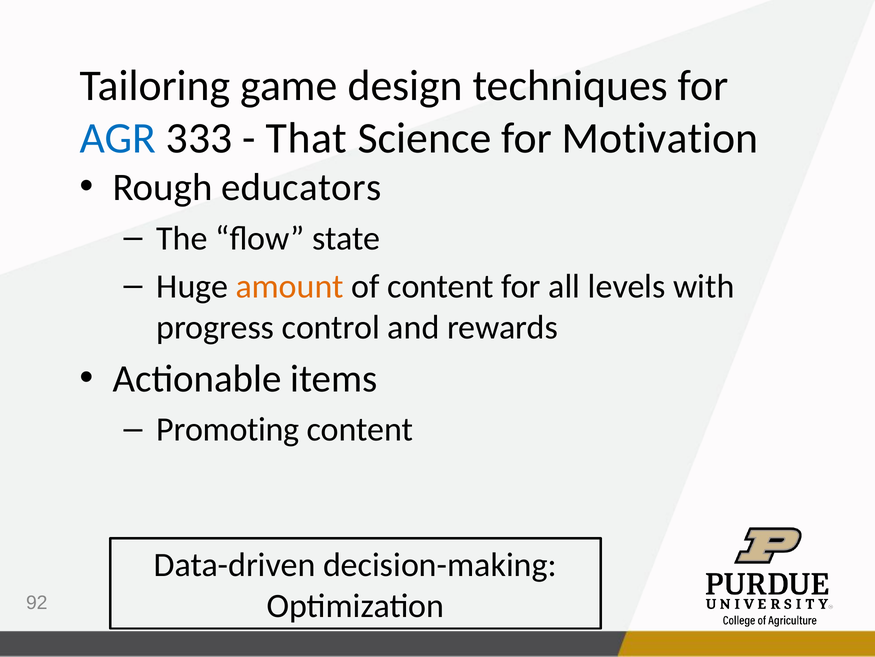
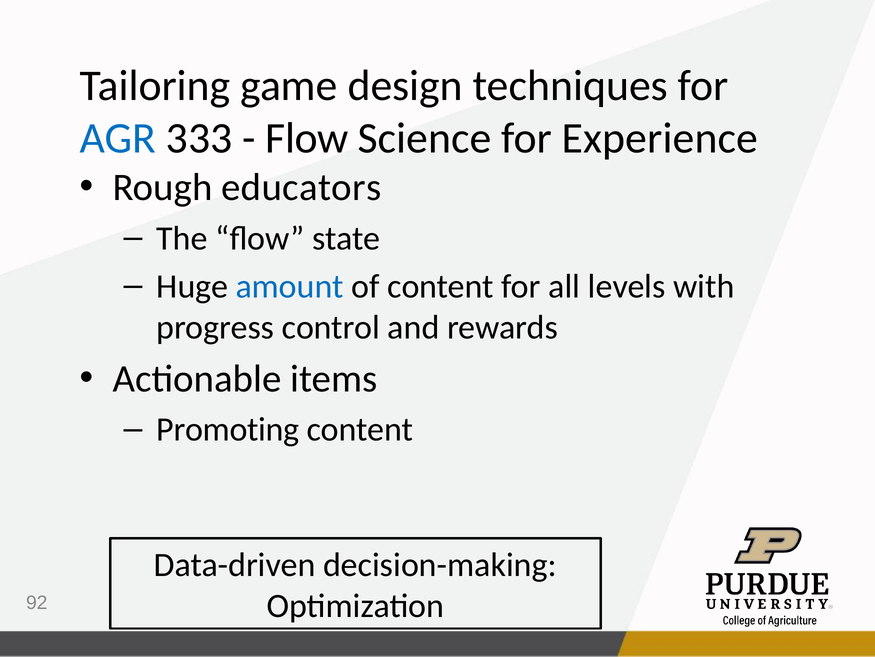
That at (307, 138): That -> Flow
Motivation: Motivation -> Experience
amount colour: orange -> blue
